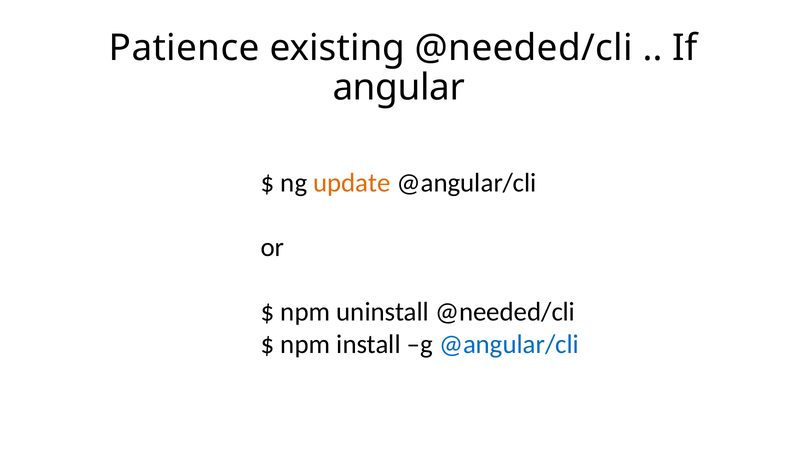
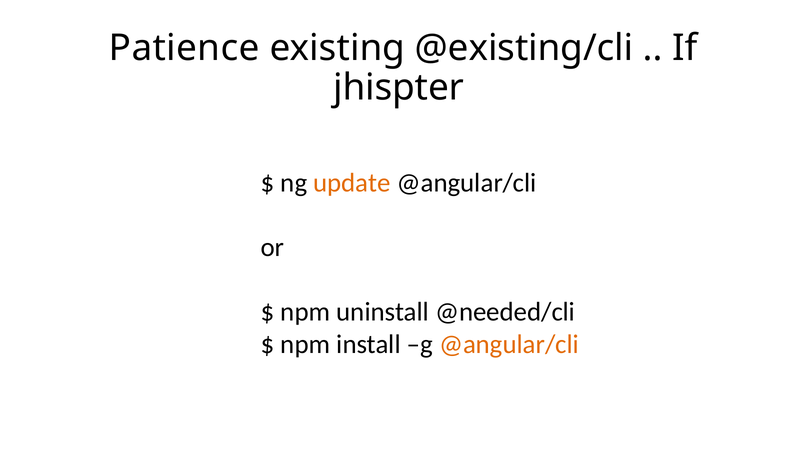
existing @needed/cli: @needed/cli -> @existing/cli
angular: angular -> jhispter
@angular/cli at (509, 344) colour: blue -> orange
